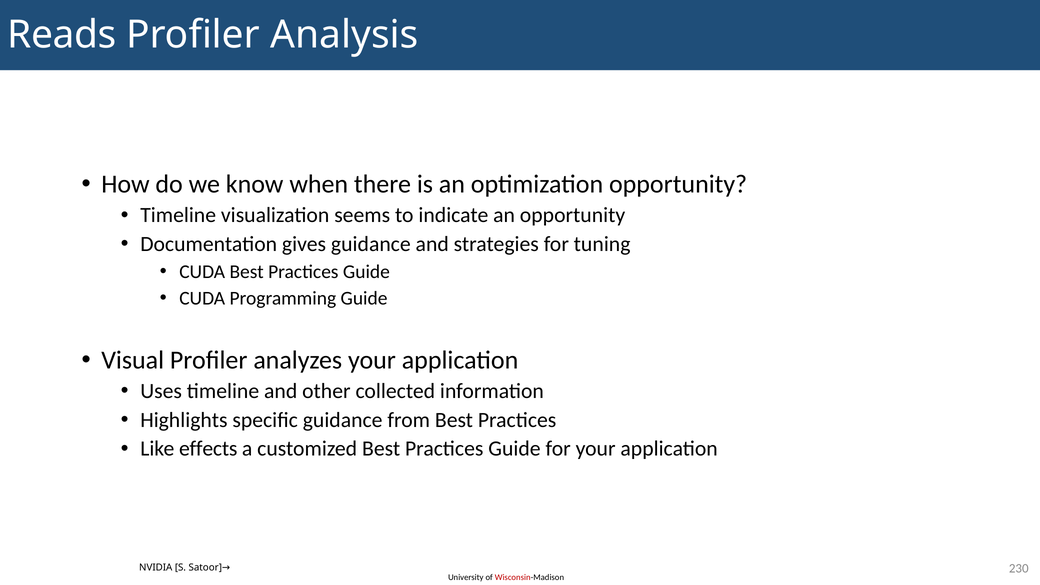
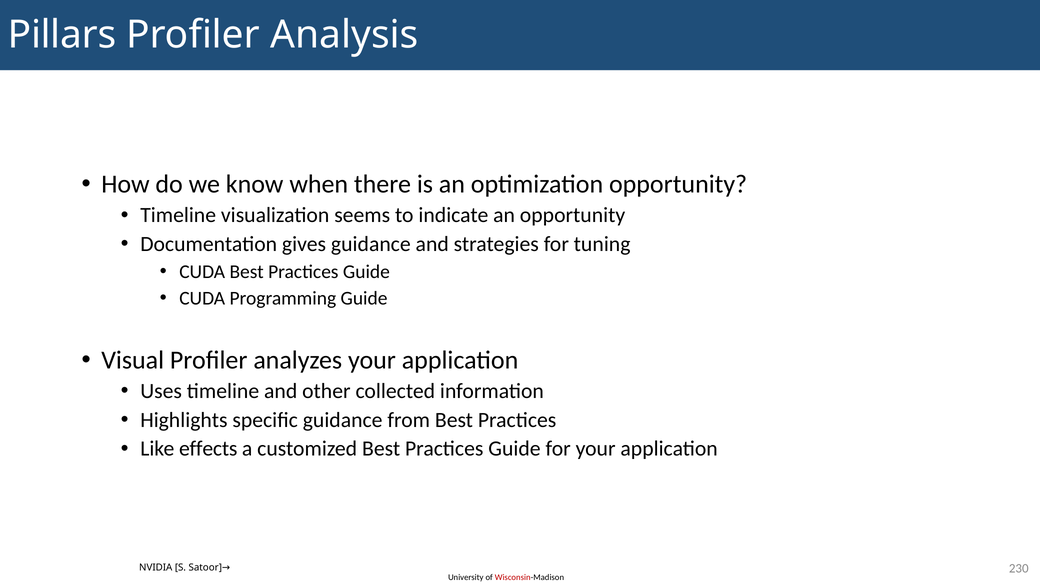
Reads: Reads -> Pillars
